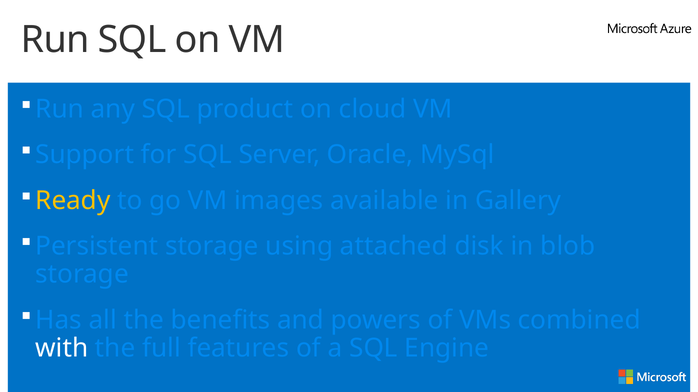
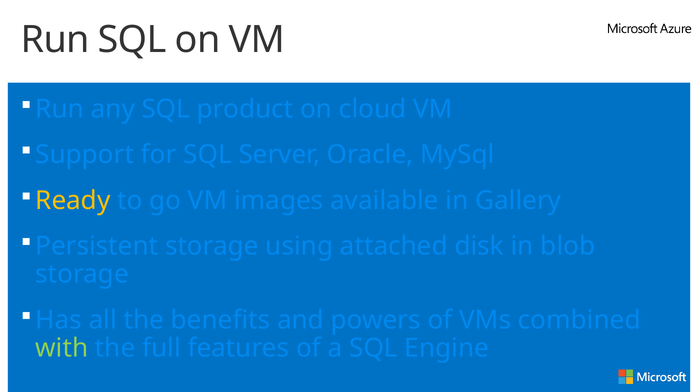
with colour: white -> light green
